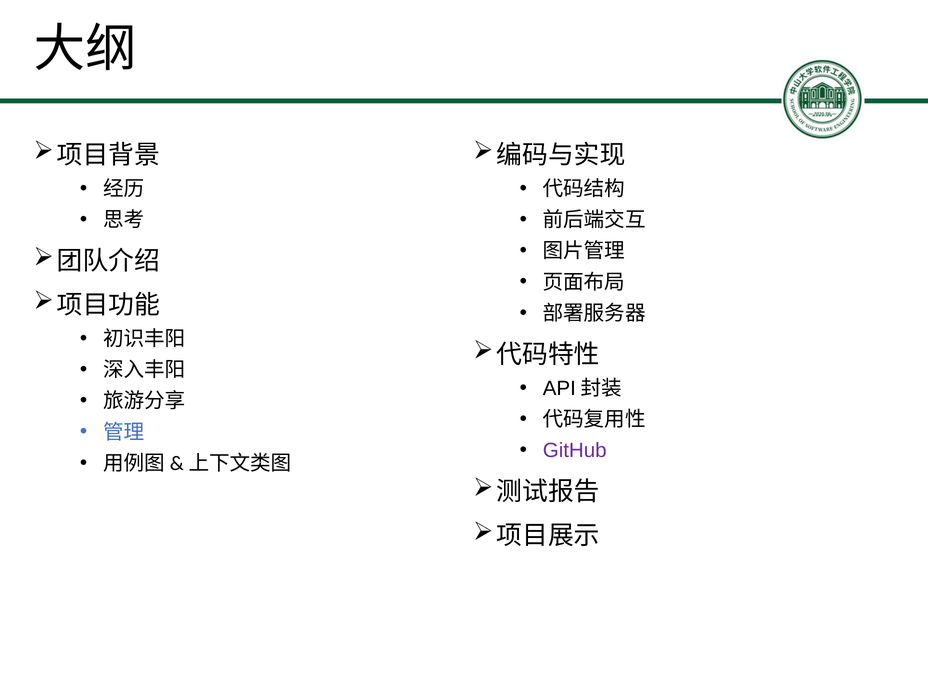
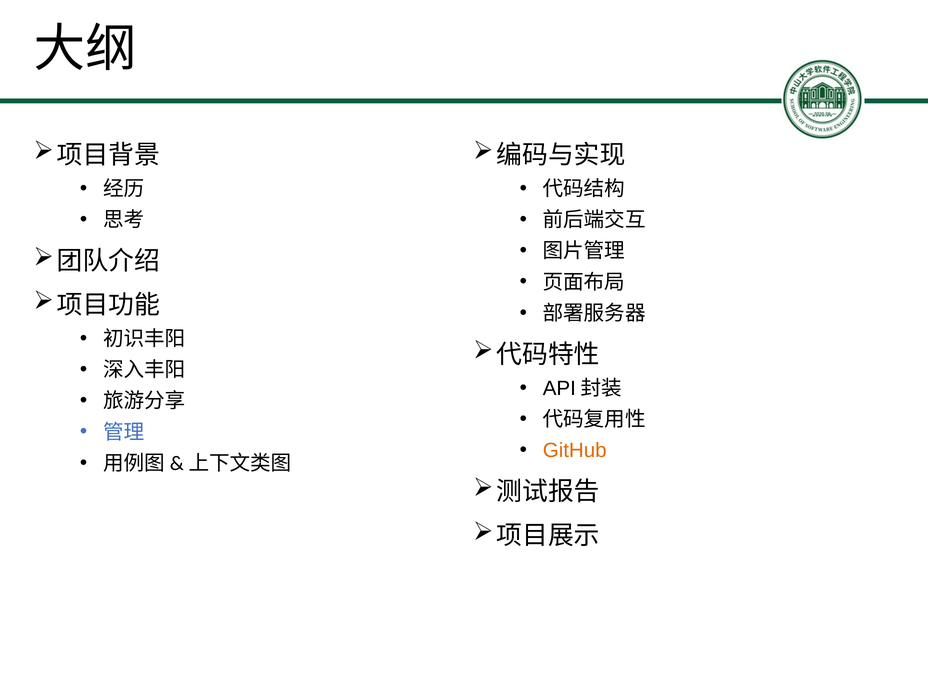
GitHub colour: purple -> orange
